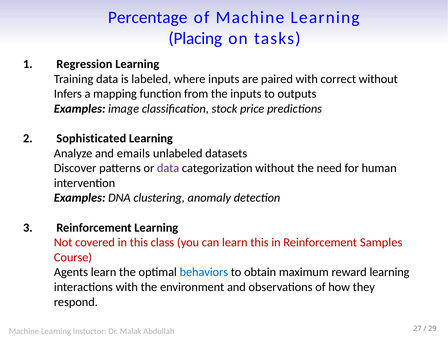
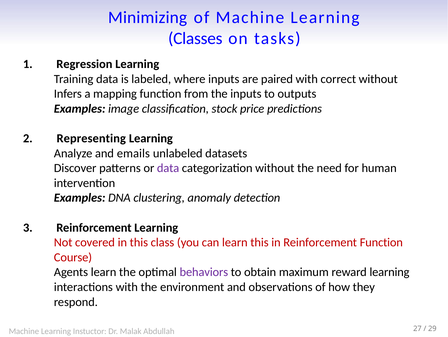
Percentage: Percentage -> Minimizing
Placing: Placing -> Classes
Sophisticated: Sophisticated -> Representing
Reinforcement Samples: Samples -> Function
behaviors colour: blue -> purple
